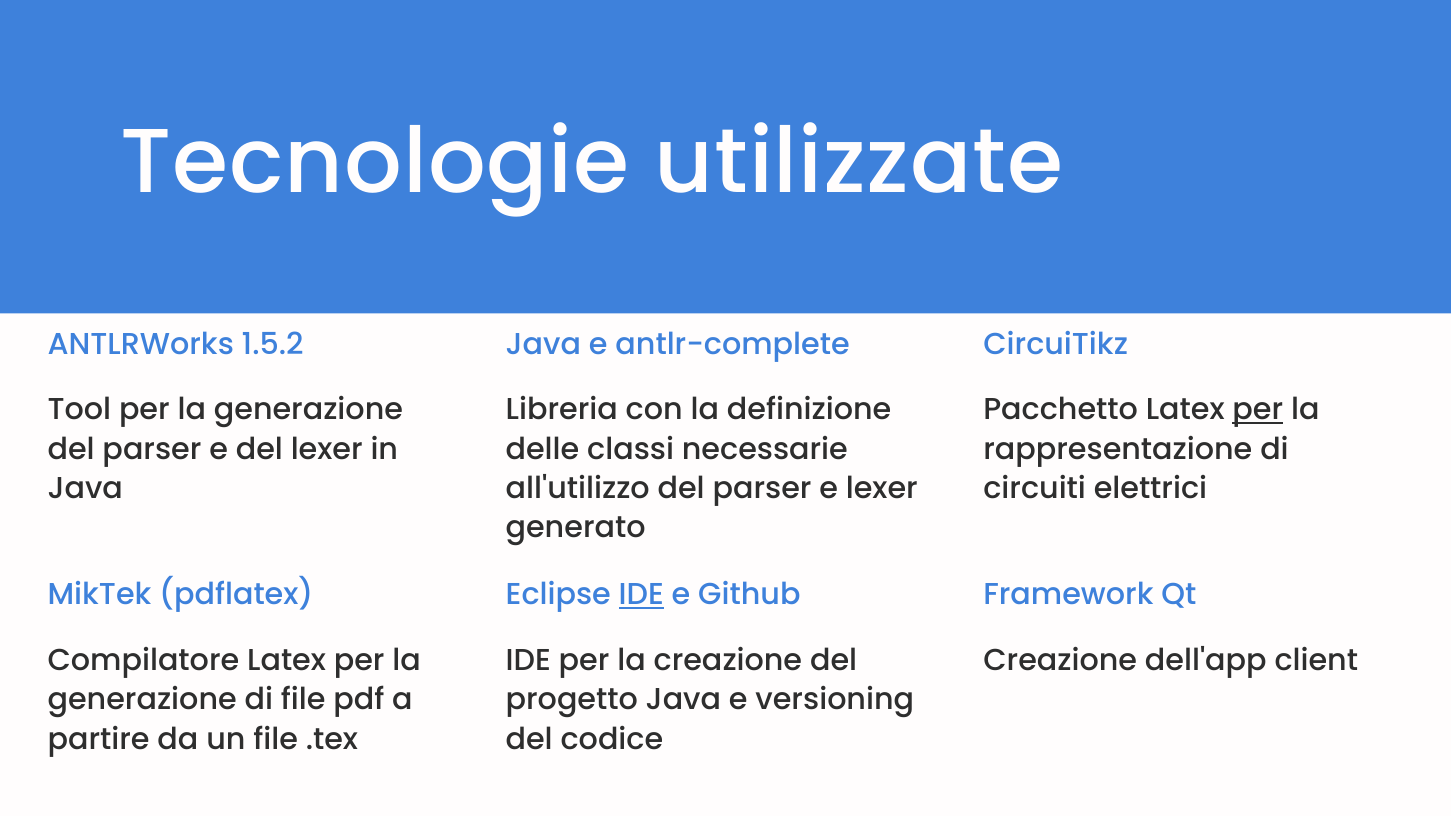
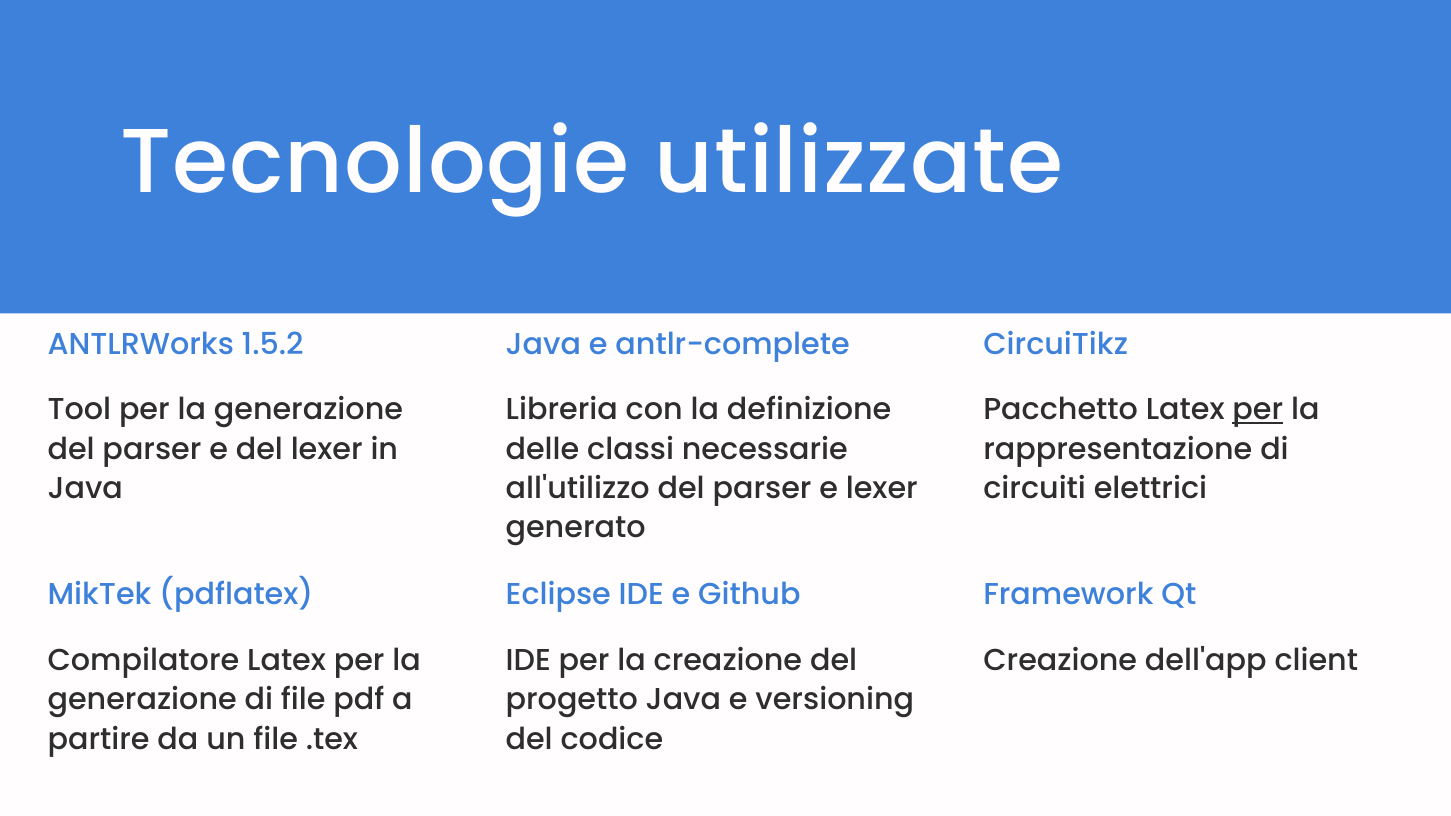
IDE at (641, 595) underline: present -> none
